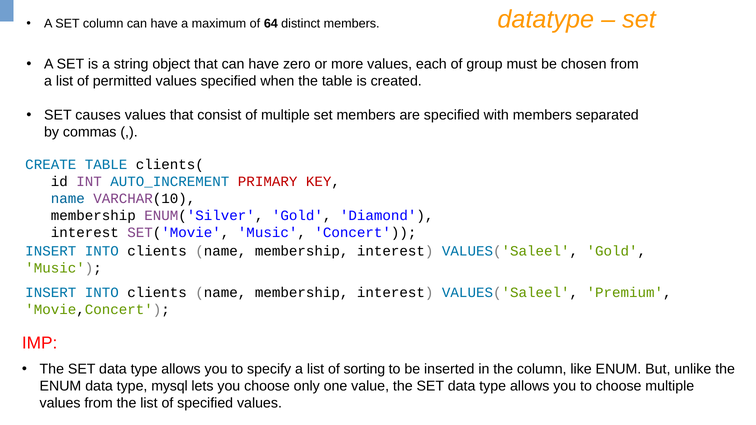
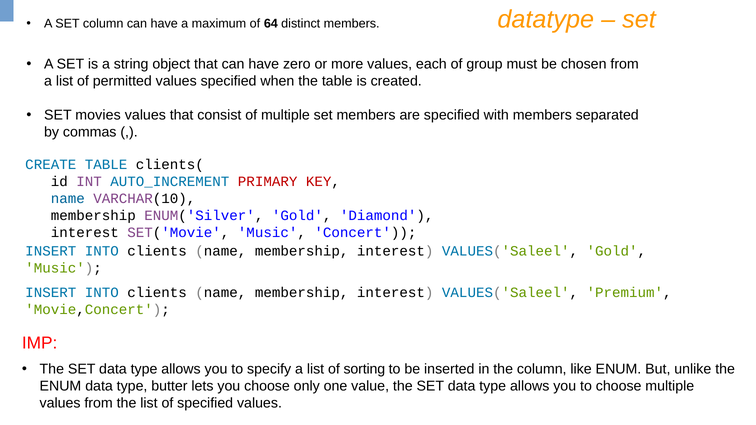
causes: causes -> movies
mysql: mysql -> butter
